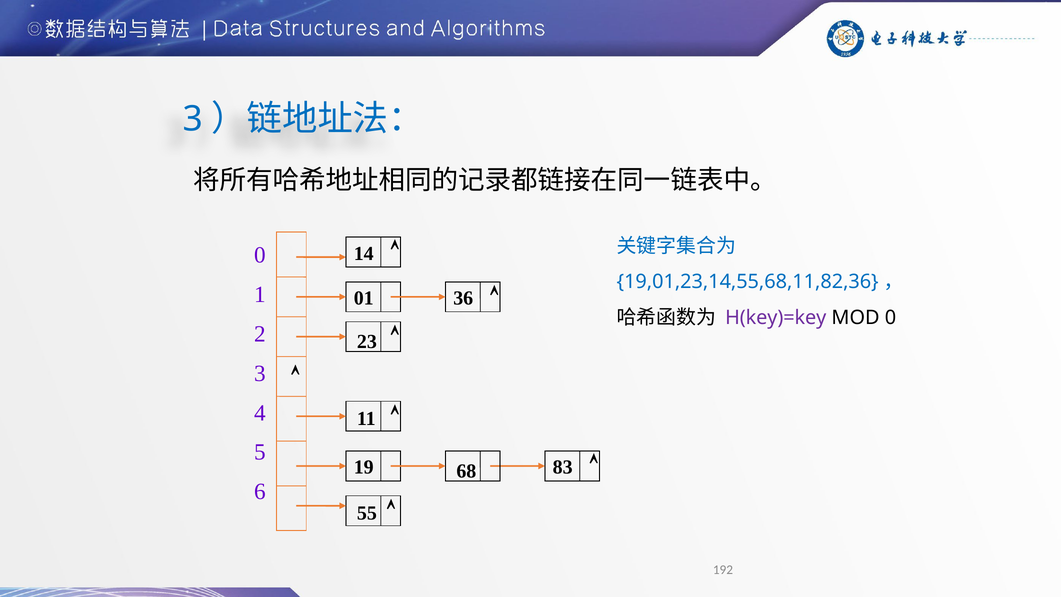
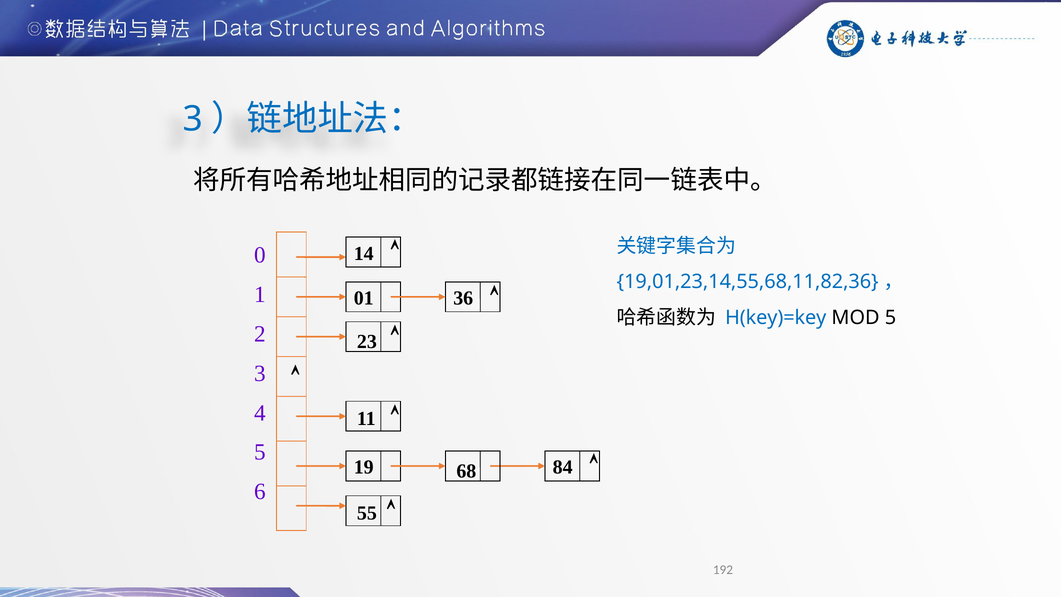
H(key)=key colour: purple -> blue
MOD 0: 0 -> 5
83: 83 -> 84
